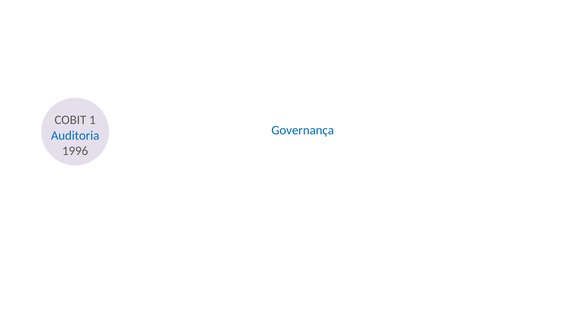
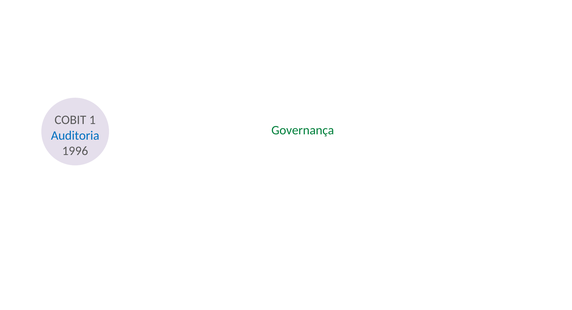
Governança at (303, 130) colour: blue -> green
